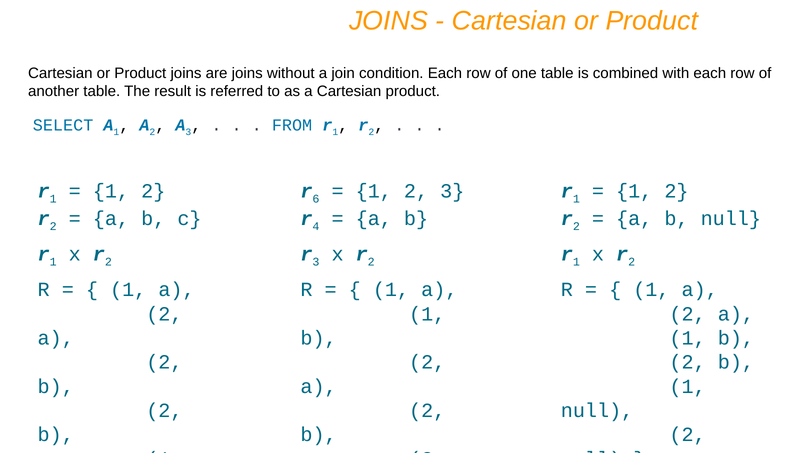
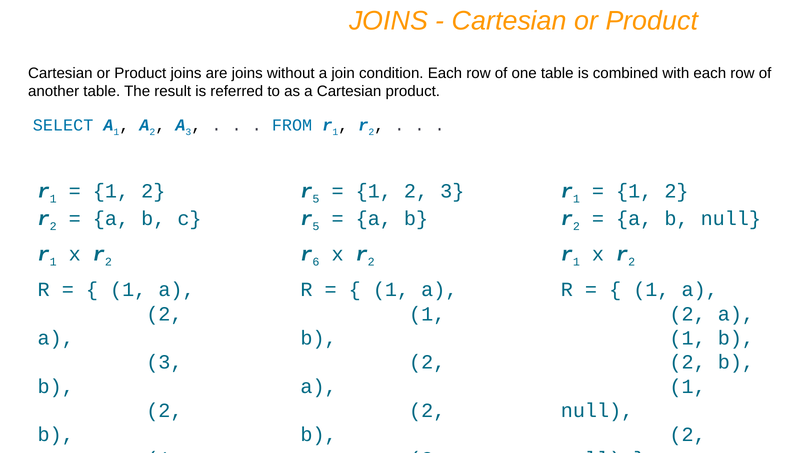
6 at (316, 199): 6 -> 5
4 at (316, 227): 4 -> 5
r 3: 3 -> 6
2 at (164, 362): 2 -> 3
